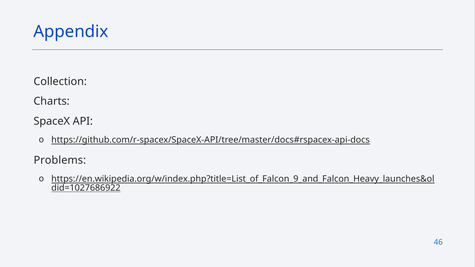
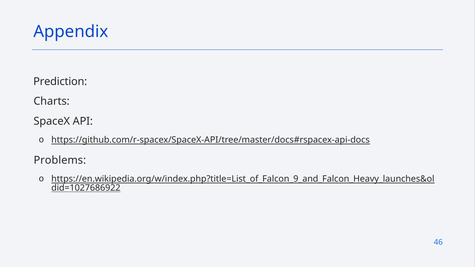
Collection: Collection -> Prediction
